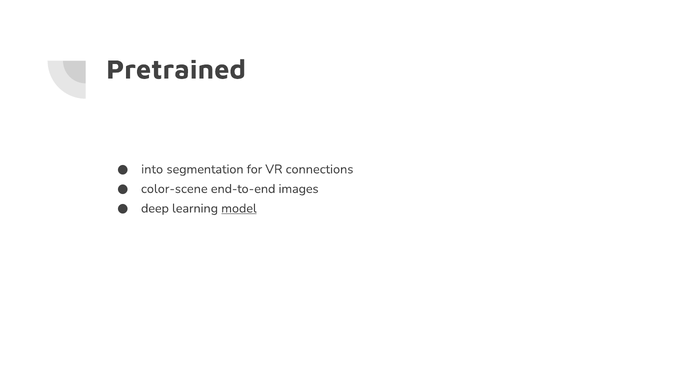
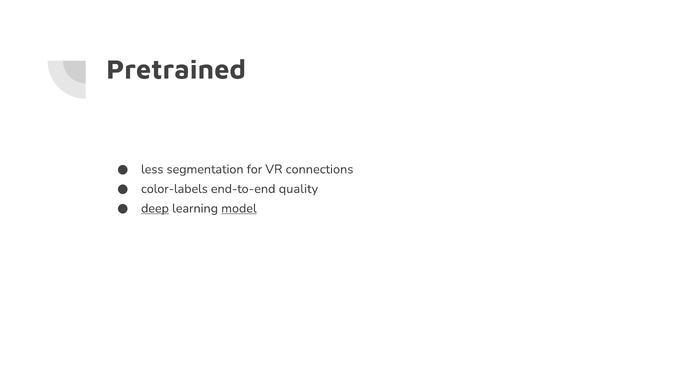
into: into -> less
color-scene: color-scene -> color-labels
images: images -> quality
deep underline: none -> present
